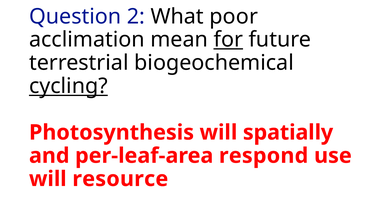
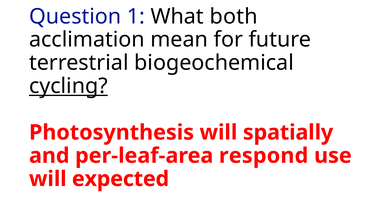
2: 2 -> 1
poor: poor -> both
for underline: present -> none
resource: resource -> expected
